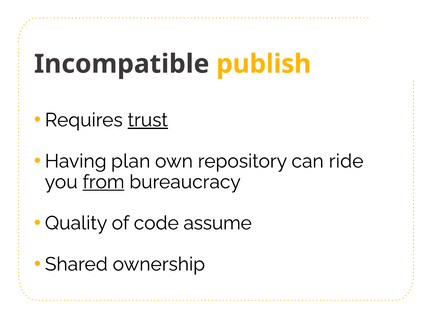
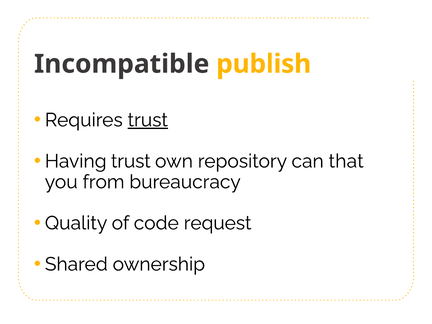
Having plan: plan -> trust
ride: ride -> that
from underline: present -> none
assume: assume -> request
